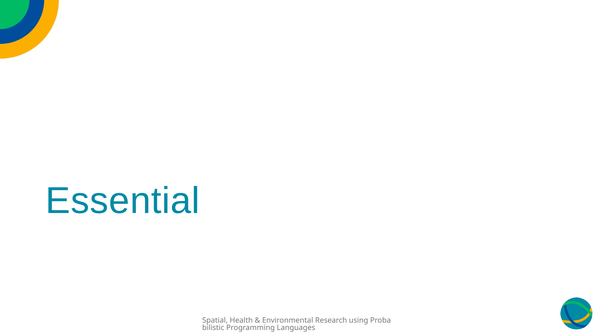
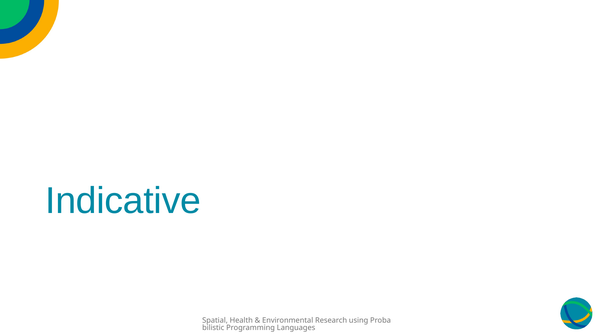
Essential: Essential -> Indicative
